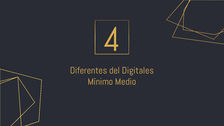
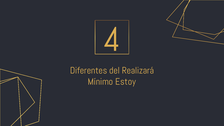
Digitales: Digitales -> Realizará
Medio: Medio -> Estoy
